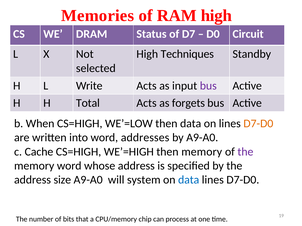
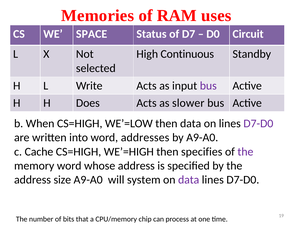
RAM high: high -> uses
DRAM: DRAM -> SPACE
Techniques: Techniques -> Continuous
Total: Total -> Does
forgets: forgets -> slower
D7-D0 at (258, 124) colour: orange -> purple
then memory: memory -> specifies
data at (189, 180) colour: blue -> purple
